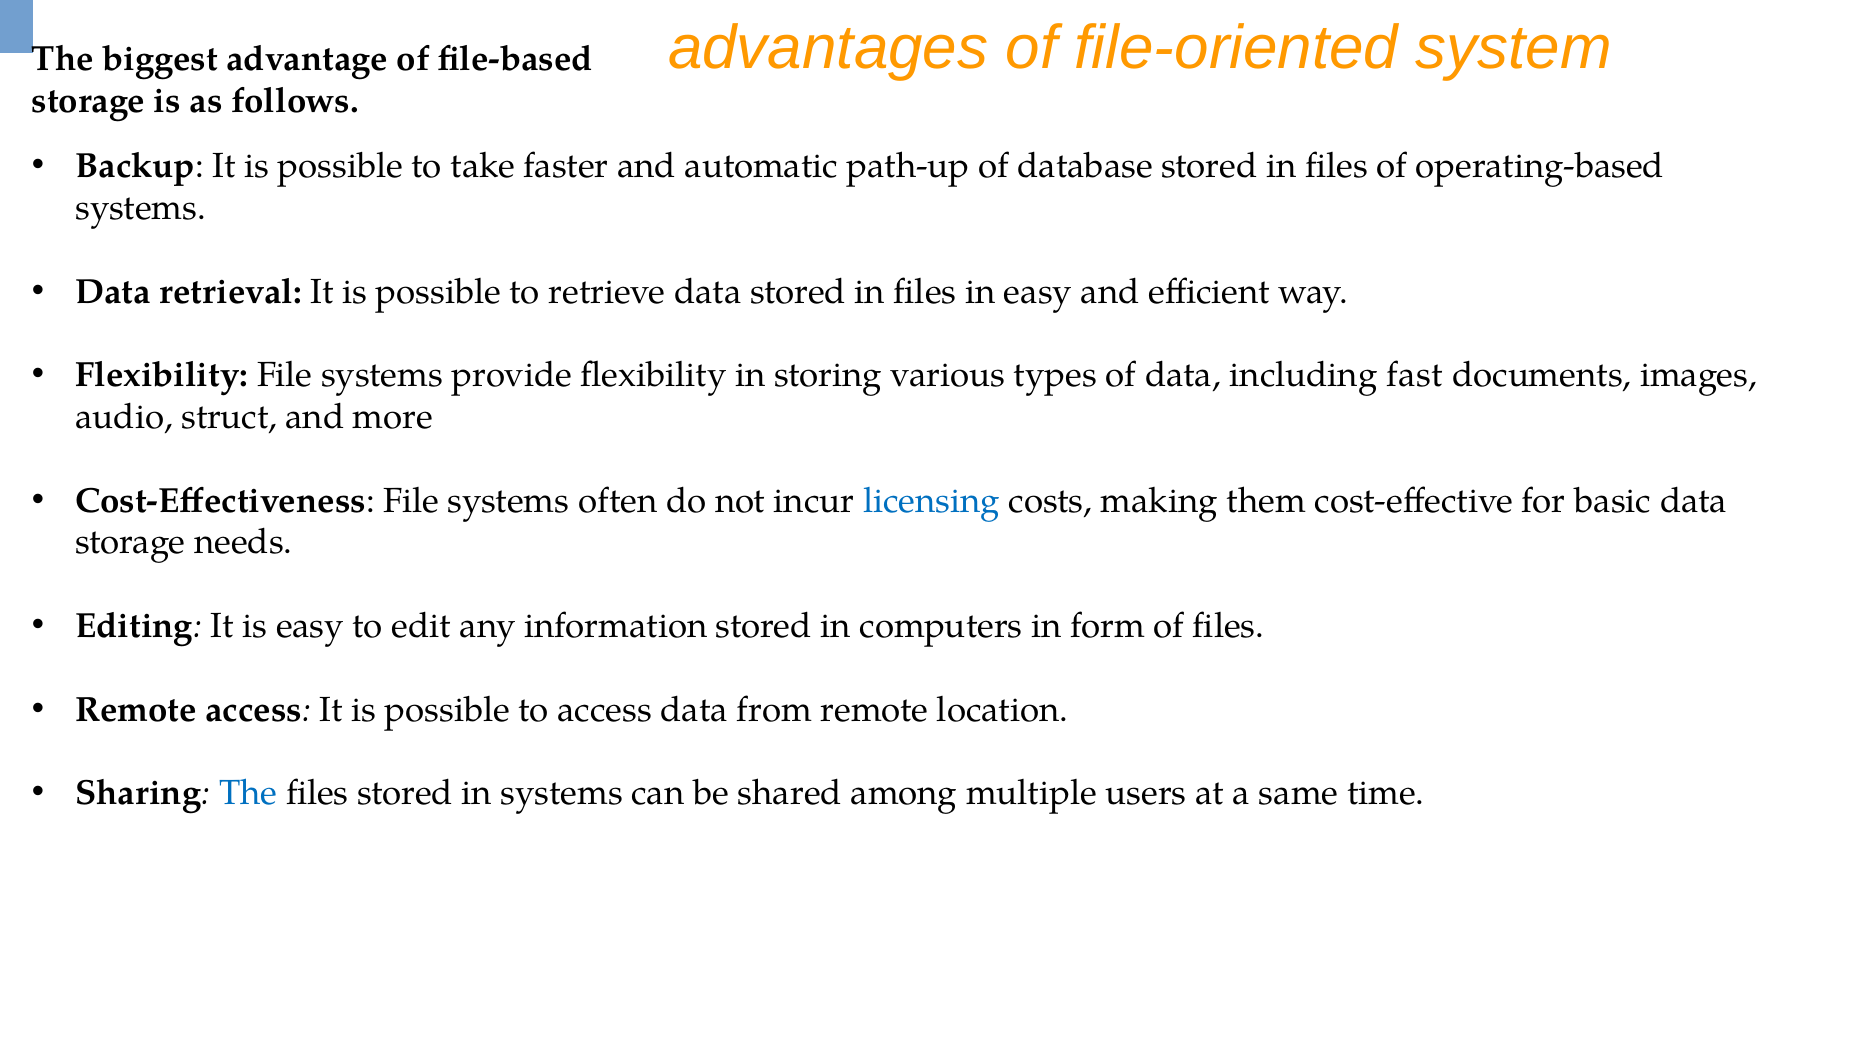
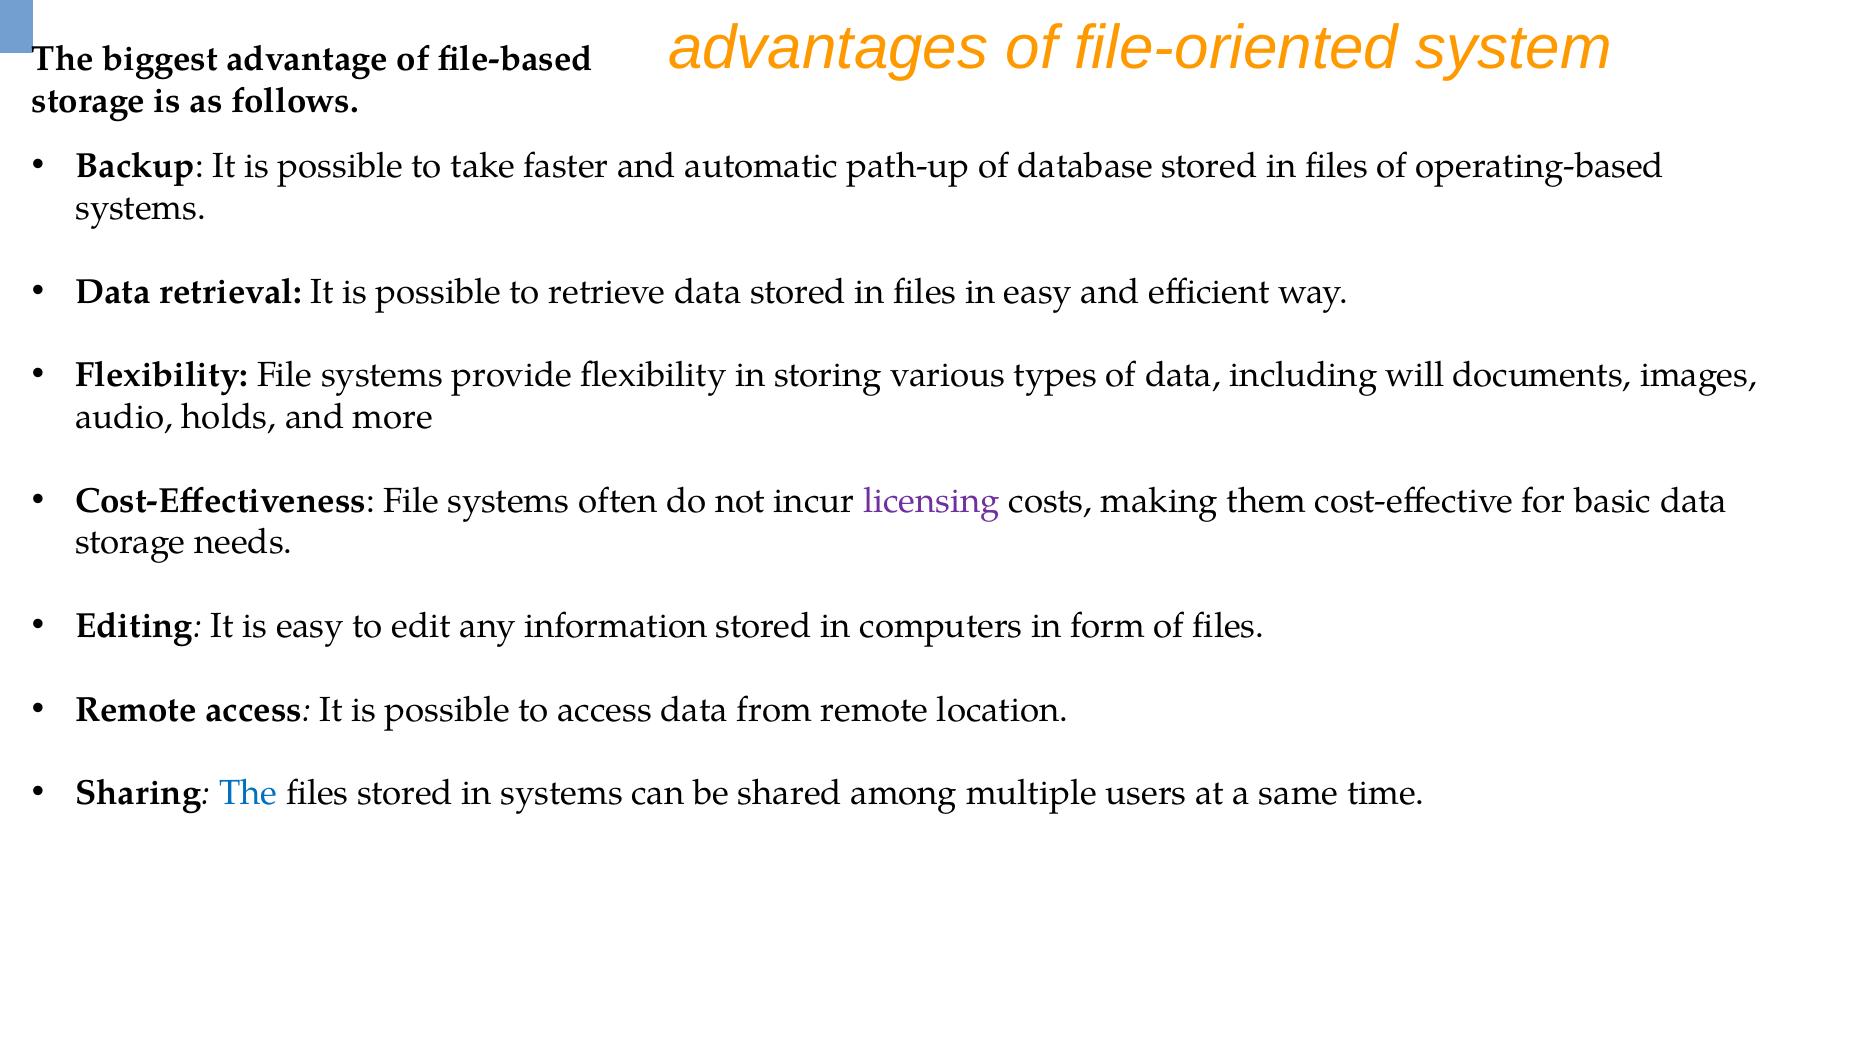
fast: fast -> will
struct: struct -> holds
licensing colour: blue -> purple
